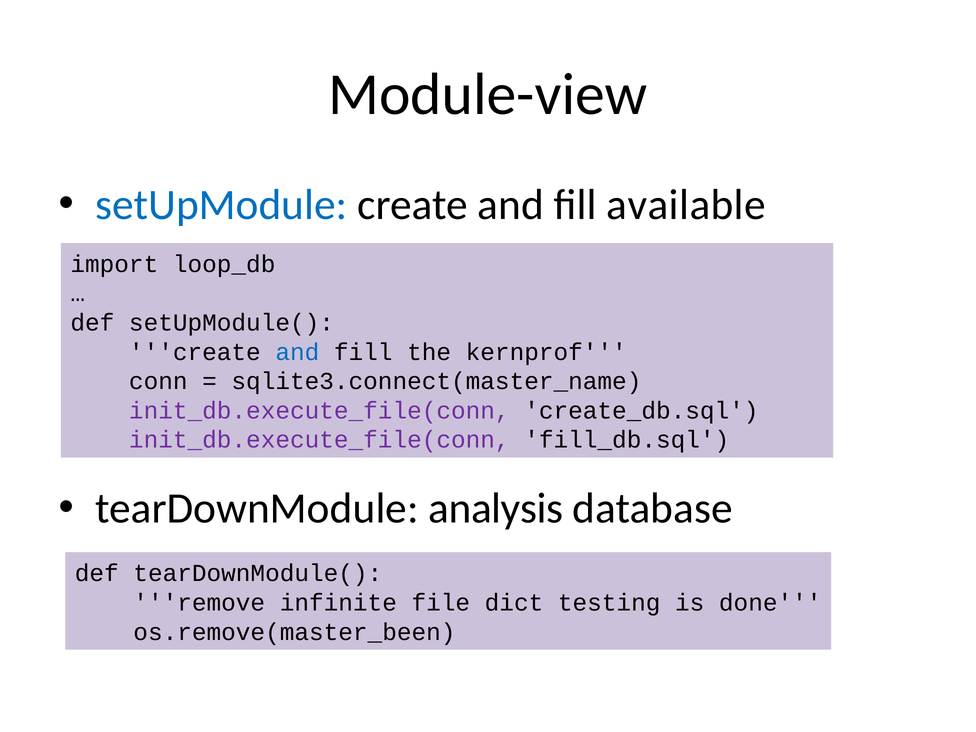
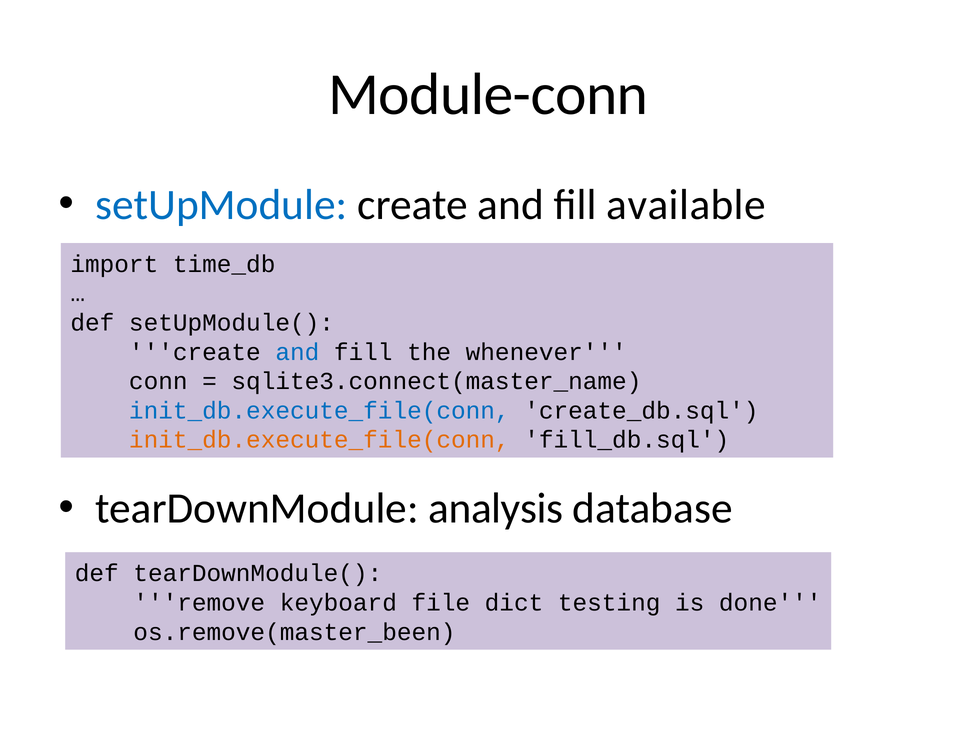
Module-view: Module-view -> Module-conn
loop_db: loop_db -> time_db
kernprof: kernprof -> whenever
init_db.execute_file(conn at (319, 411) colour: purple -> blue
init_db.execute_file(conn at (319, 440) colour: purple -> orange
infinite: infinite -> keyboard
